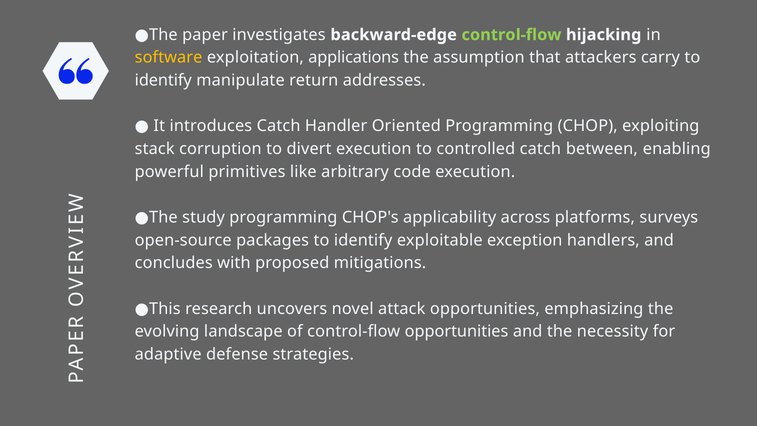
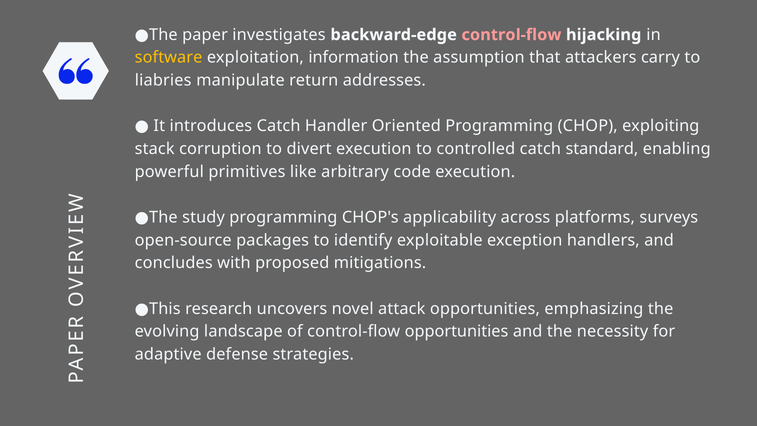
control-ﬂow at (511, 35) colour: light green -> pink
applications: applications -> information
identify at (163, 80): identify -> liabries
between: between -> standard
